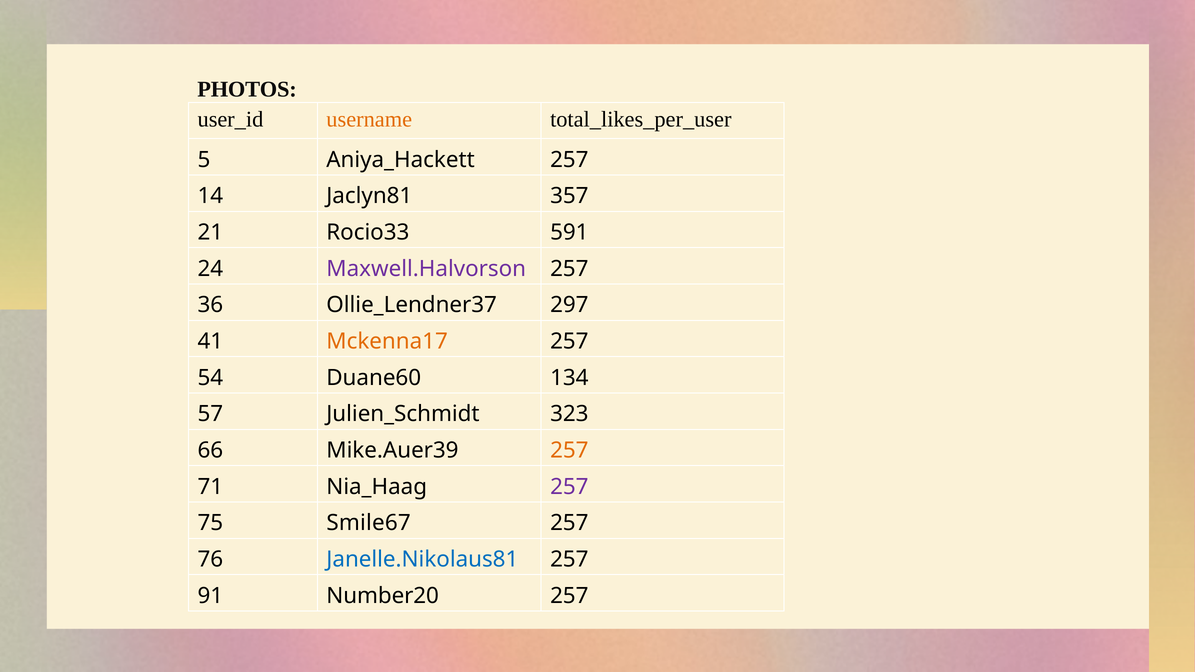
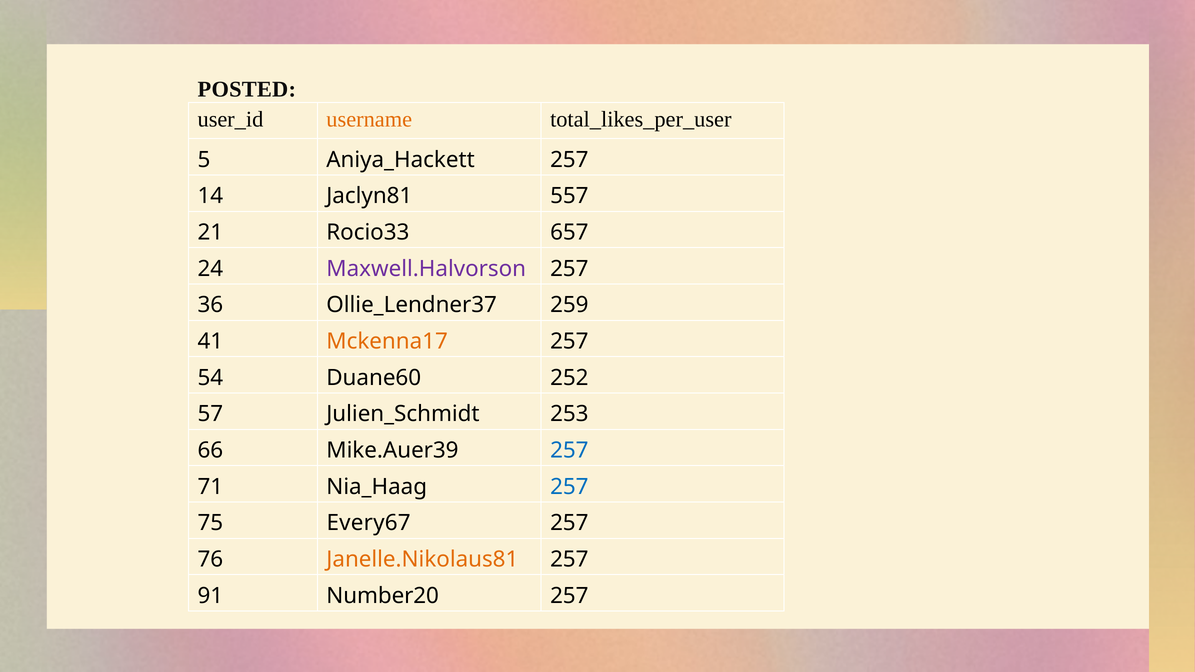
PHOTOS: PHOTOS -> POSTED
357: 357 -> 557
591: 591 -> 657
297: 297 -> 259
134: 134 -> 252
323: 323 -> 253
257 at (569, 450) colour: orange -> blue
257 at (569, 487) colour: purple -> blue
Smile67: Smile67 -> Every67
Janelle.Nikolaus81 colour: blue -> orange
